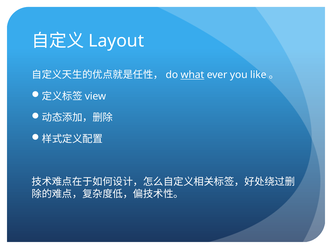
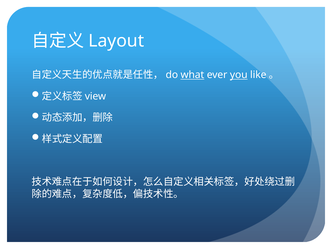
you underline: none -> present
